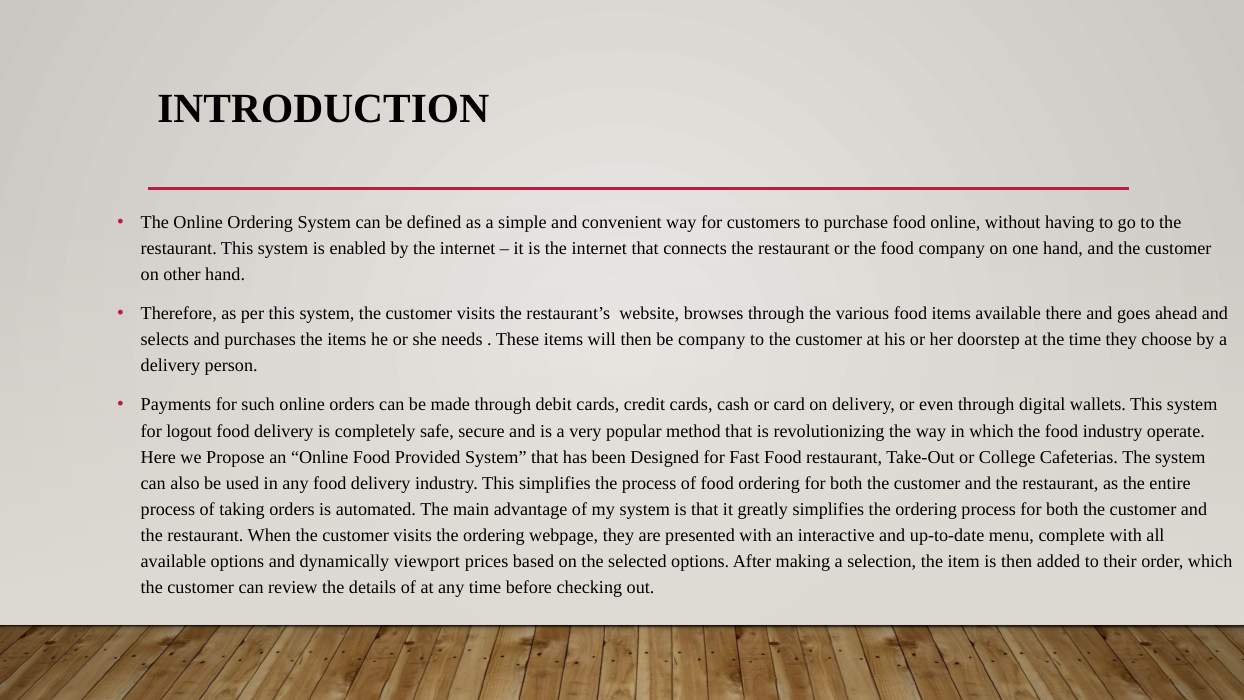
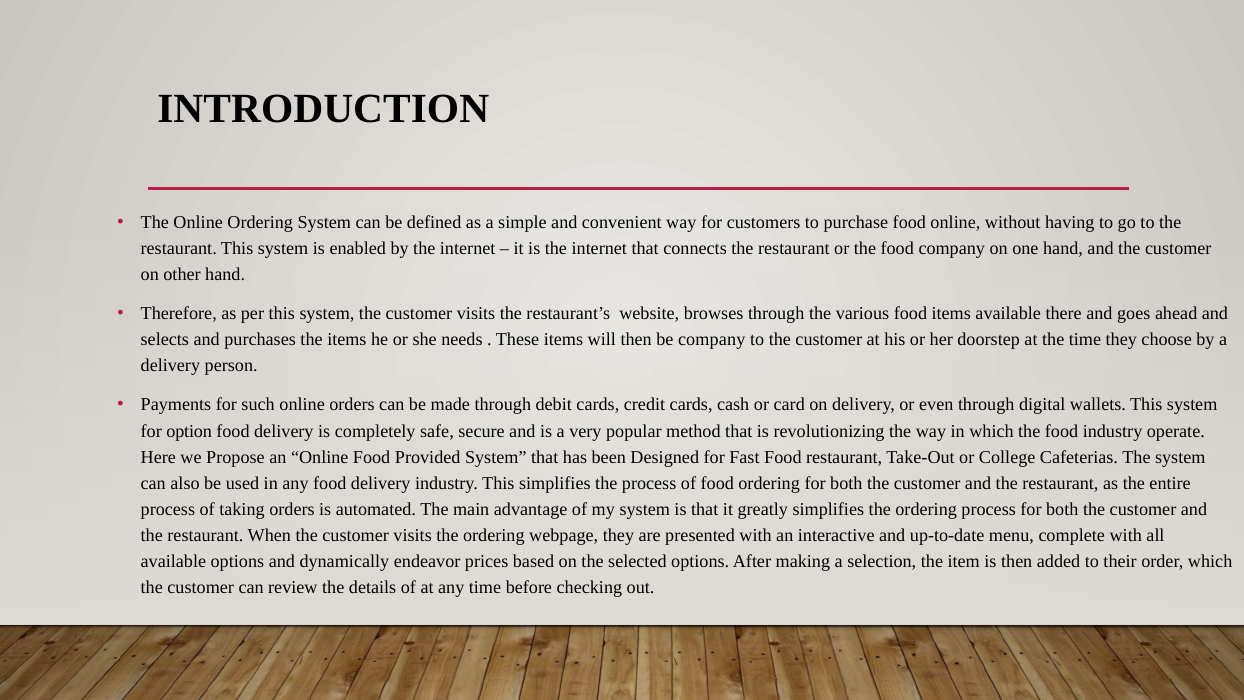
logout: logout -> option
viewport: viewport -> endeavor
